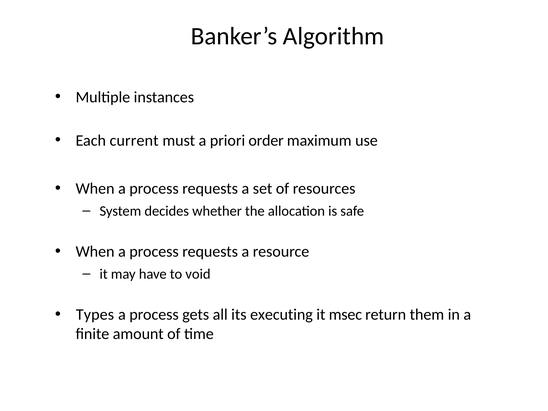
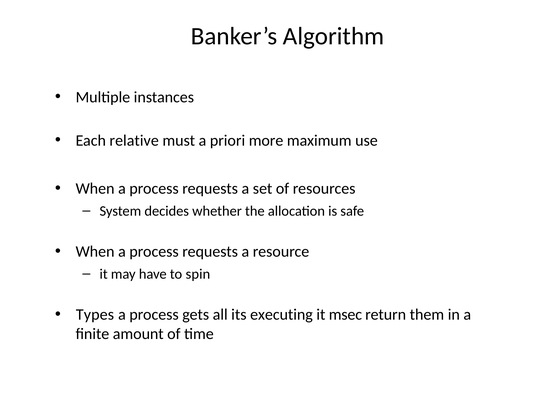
current: current -> relative
order: order -> more
void: void -> spin
